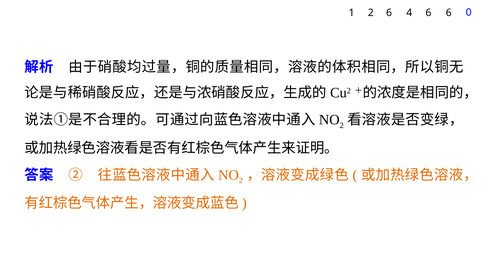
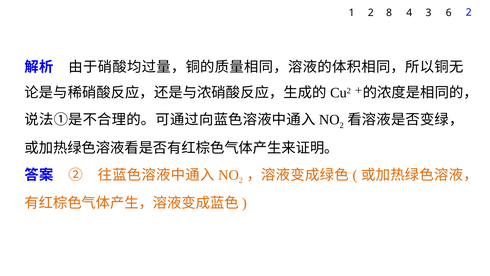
2 6: 6 -> 8
4 6: 6 -> 3
6 0: 0 -> 2
